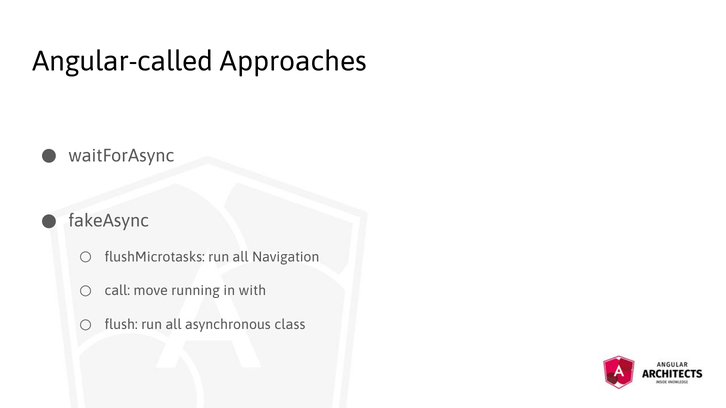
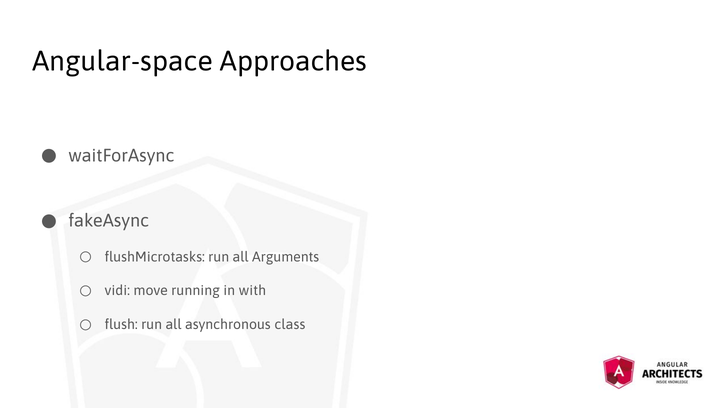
Angular-called: Angular-called -> Angular-space
Navigation: Navigation -> Arguments
call: call -> vidi
